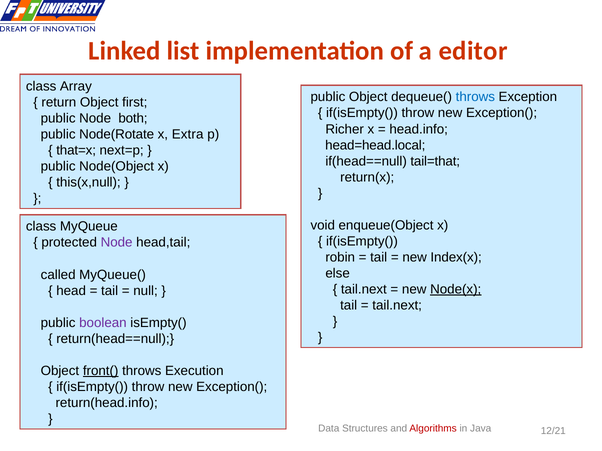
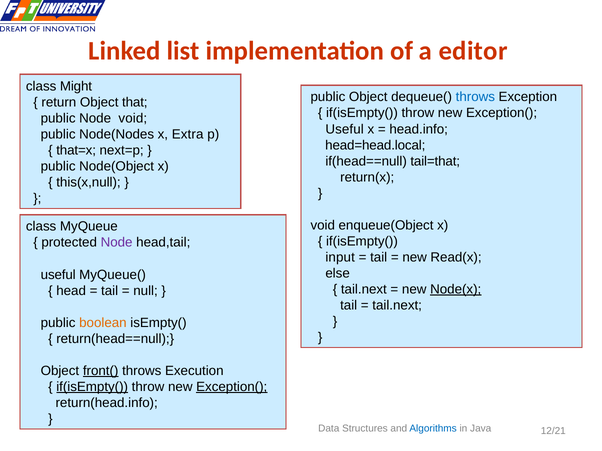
Array: Array -> Might
first: first -> that
Node both: both -> void
Richer at (345, 129): Richer -> Useful
Node(Rotate: Node(Rotate -> Node(Nodes
robin: robin -> input
Index(x: Index(x -> Read(x
called at (58, 275): called -> useful
boolean colour: purple -> orange
if(isEmpty( at (92, 387) underline: none -> present
Exception( at (232, 387) underline: none -> present
Algorithms colour: red -> blue
